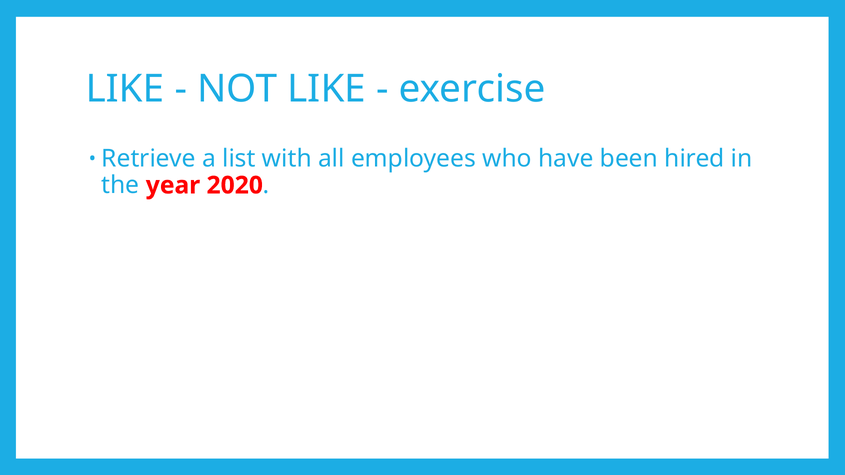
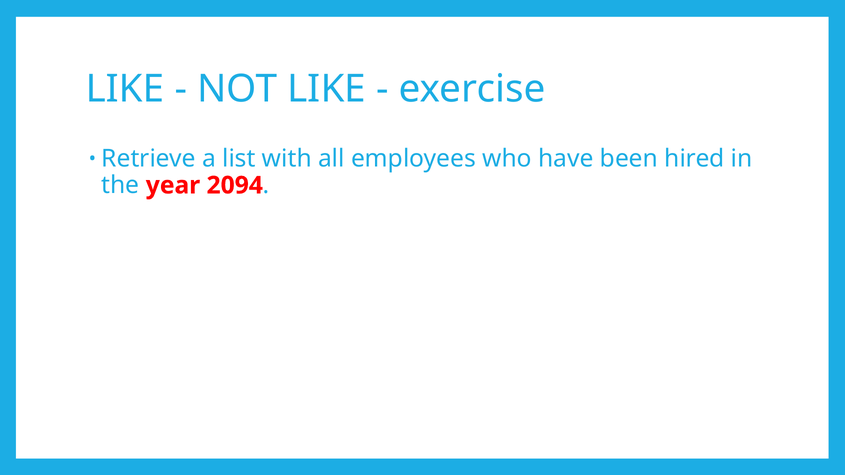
2020: 2020 -> 2094
